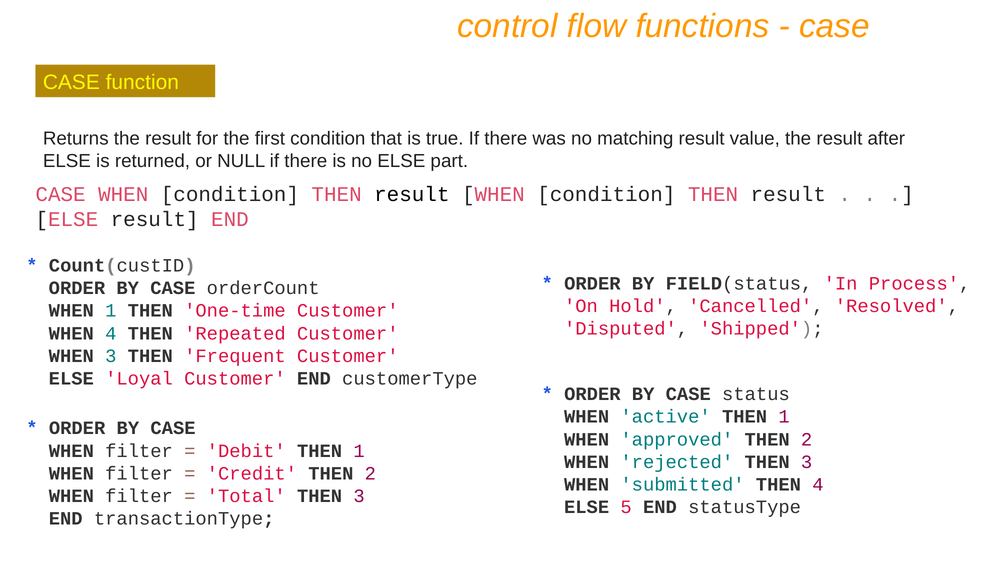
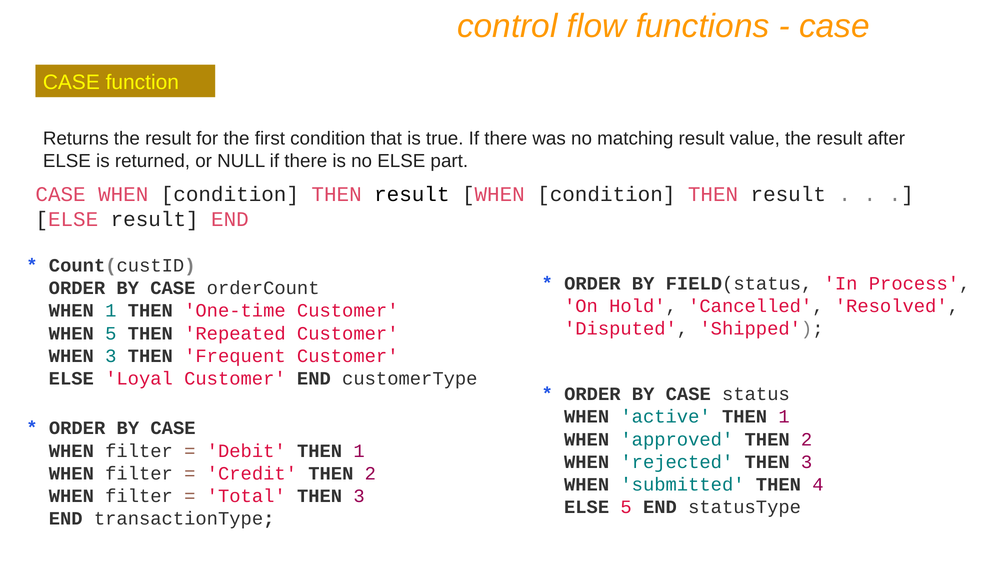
WHEN 4: 4 -> 5
